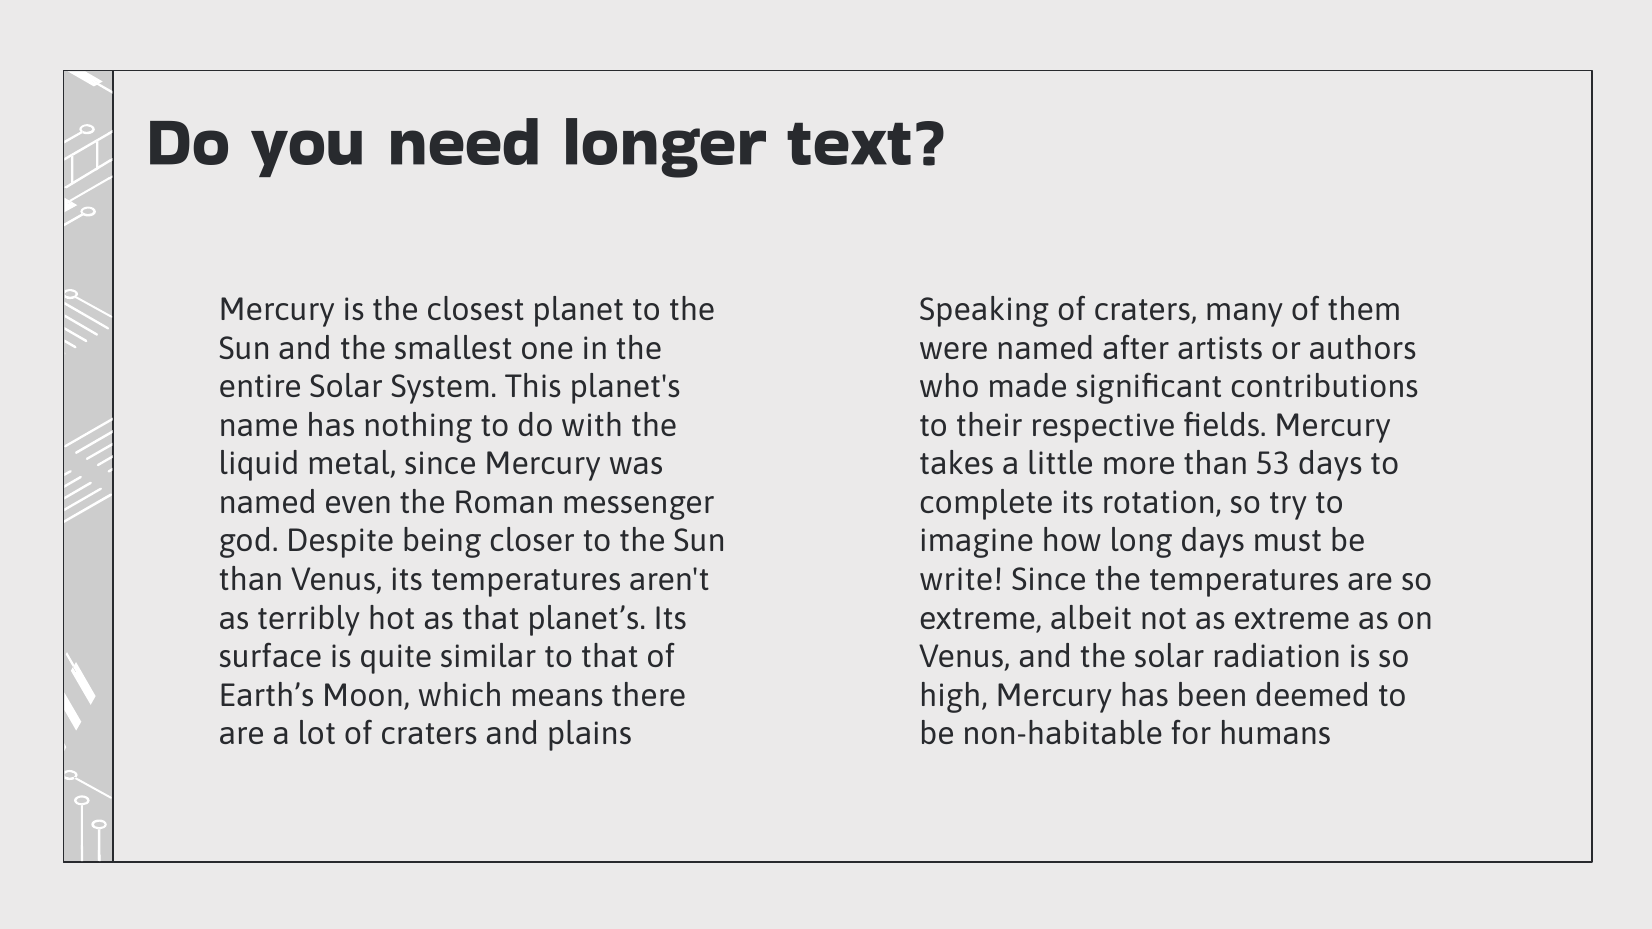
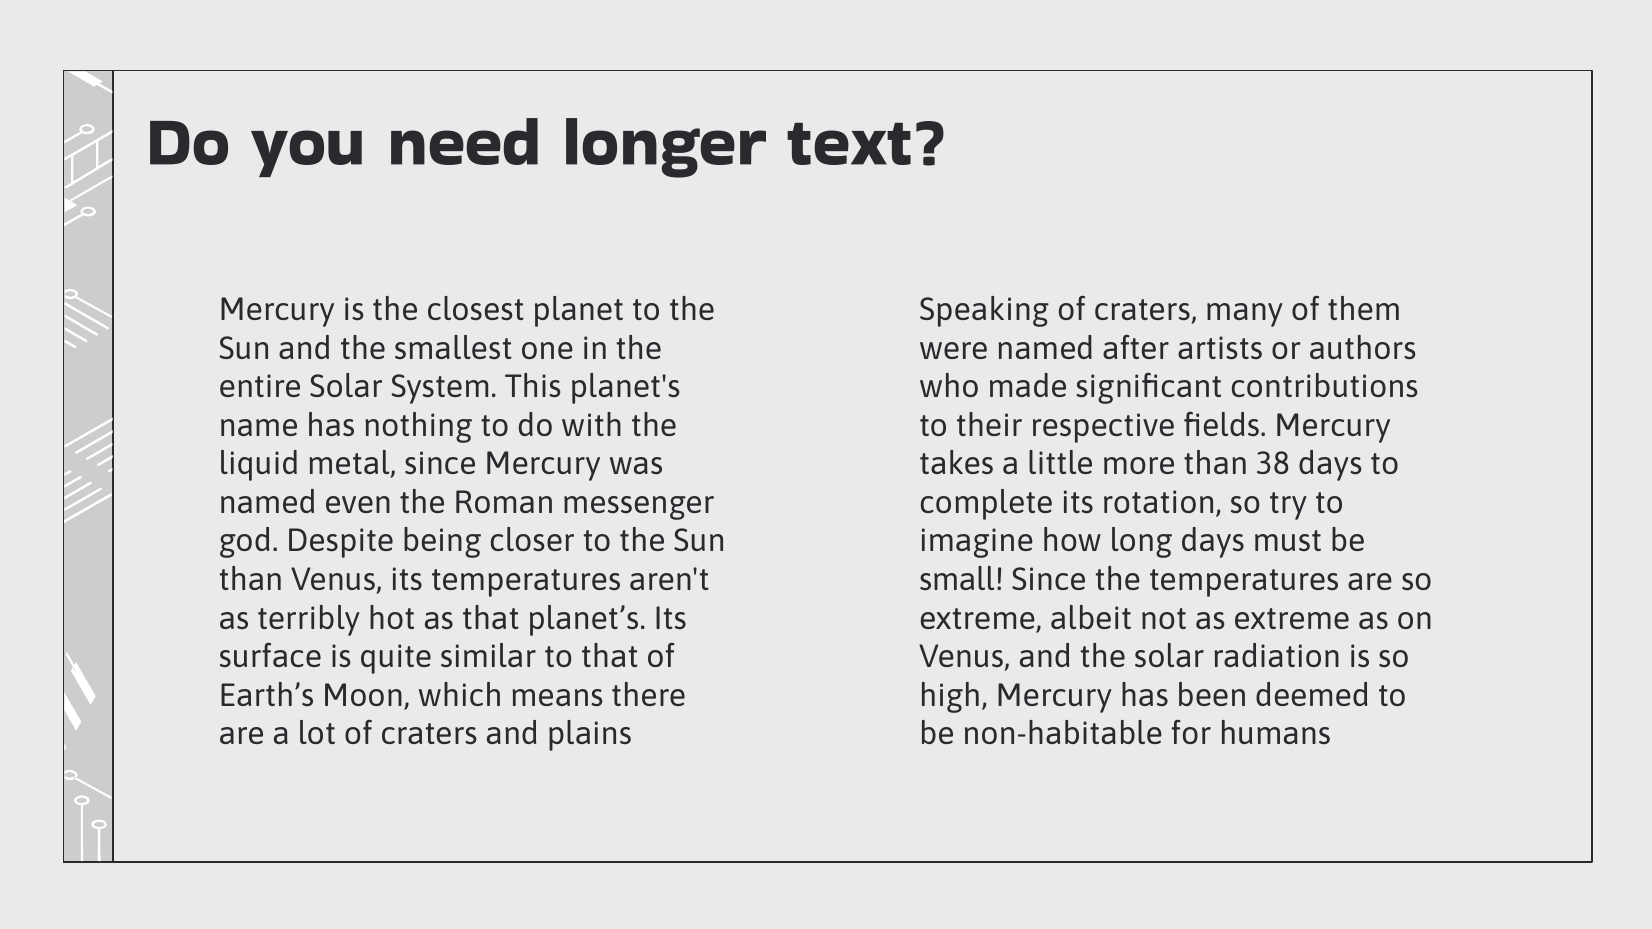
53: 53 -> 38
write: write -> small
